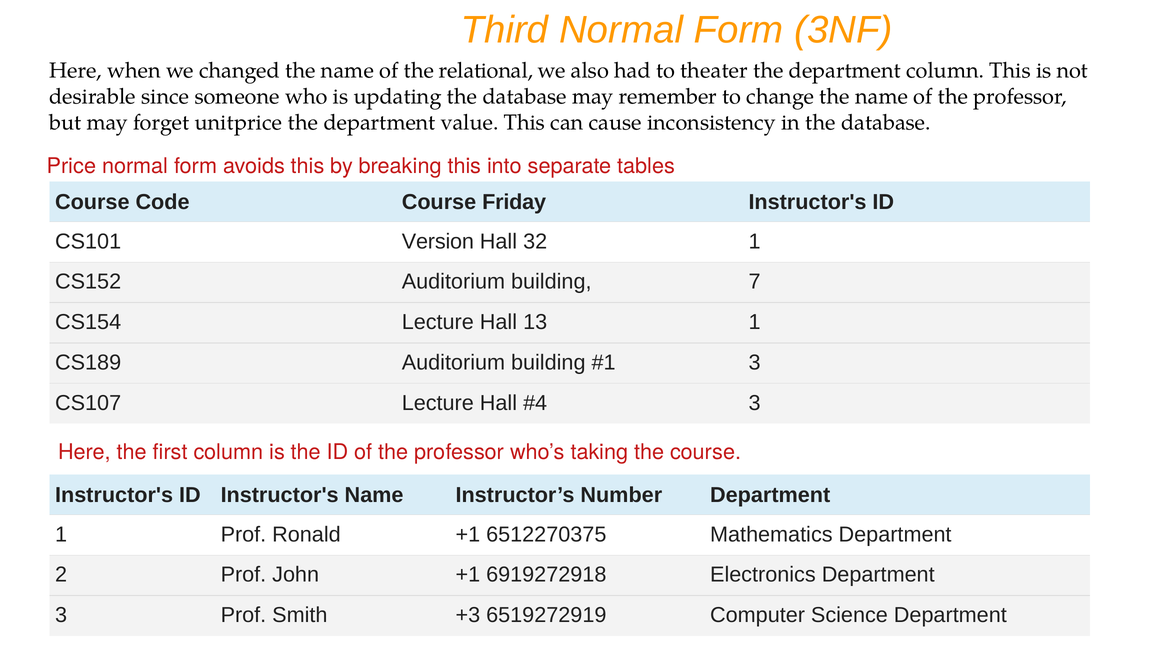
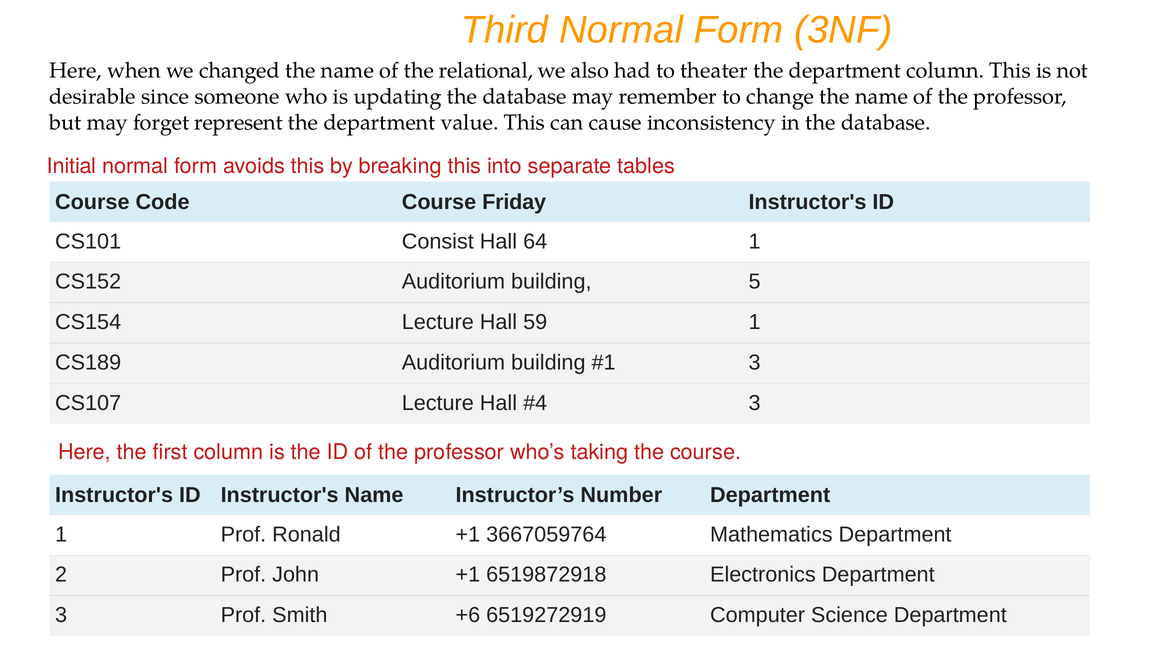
unitprice: unitprice -> represent
Price: Price -> Initial
Version: Version -> Consist
32: 32 -> 64
7: 7 -> 5
13: 13 -> 59
6512270375: 6512270375 -> 3667059764
6919272918: 6919272918 -> 6519872918
+3: +3 -> +6
